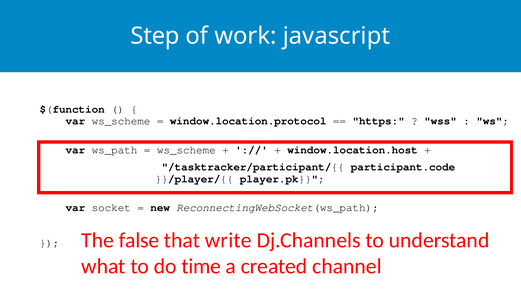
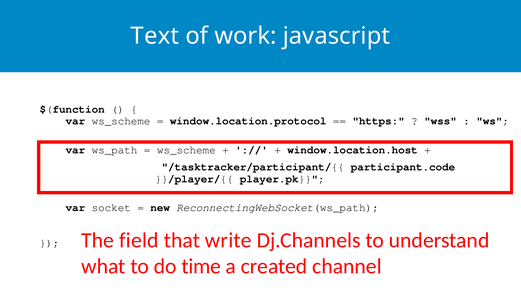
Step: Step -> Text
false: false -> field
